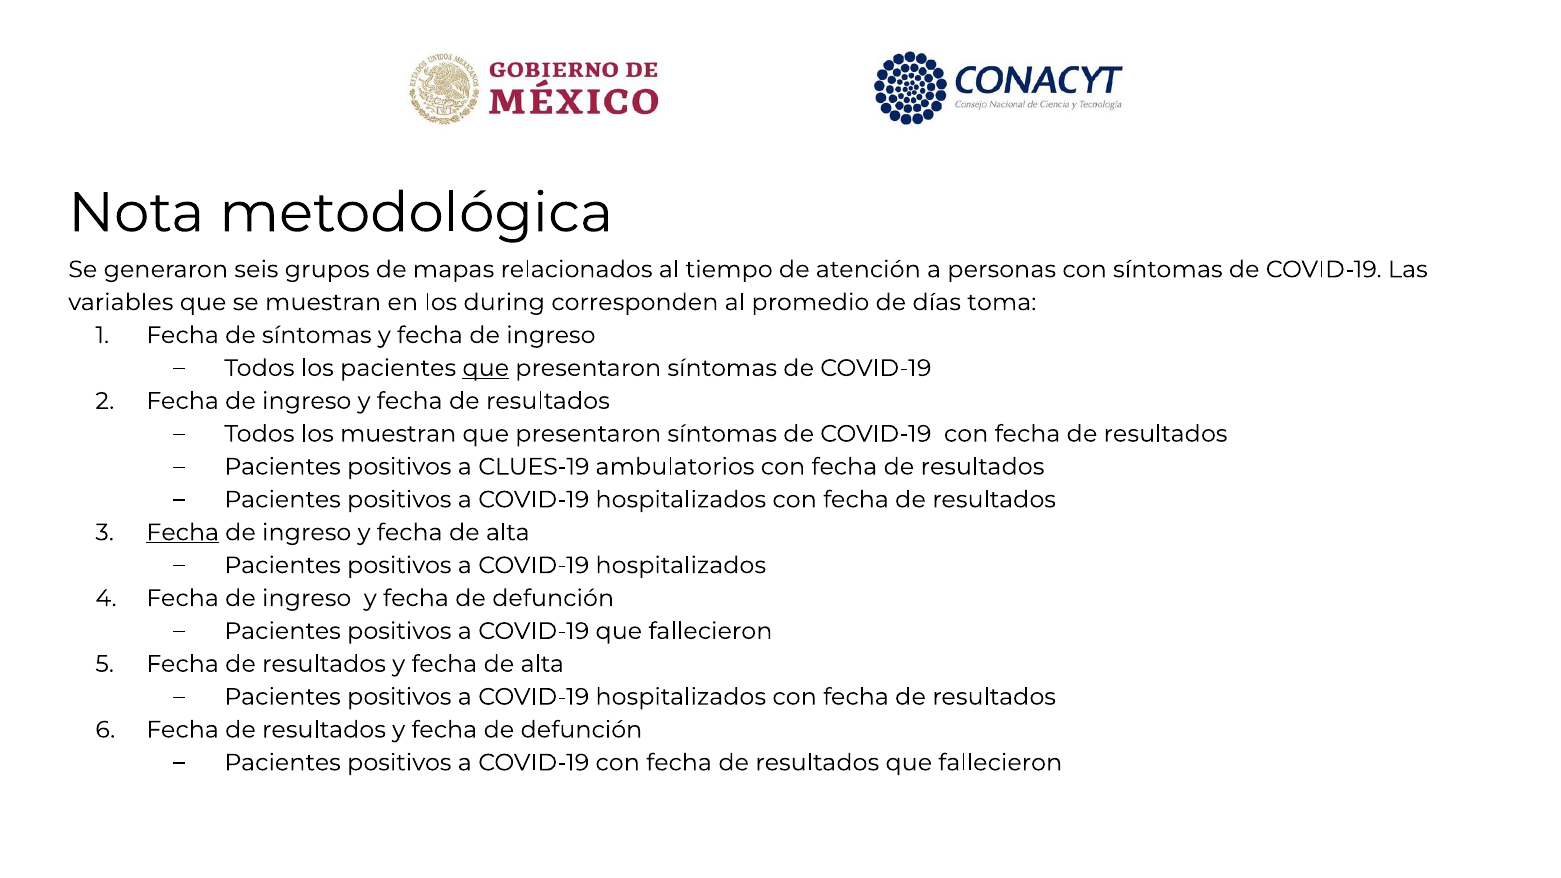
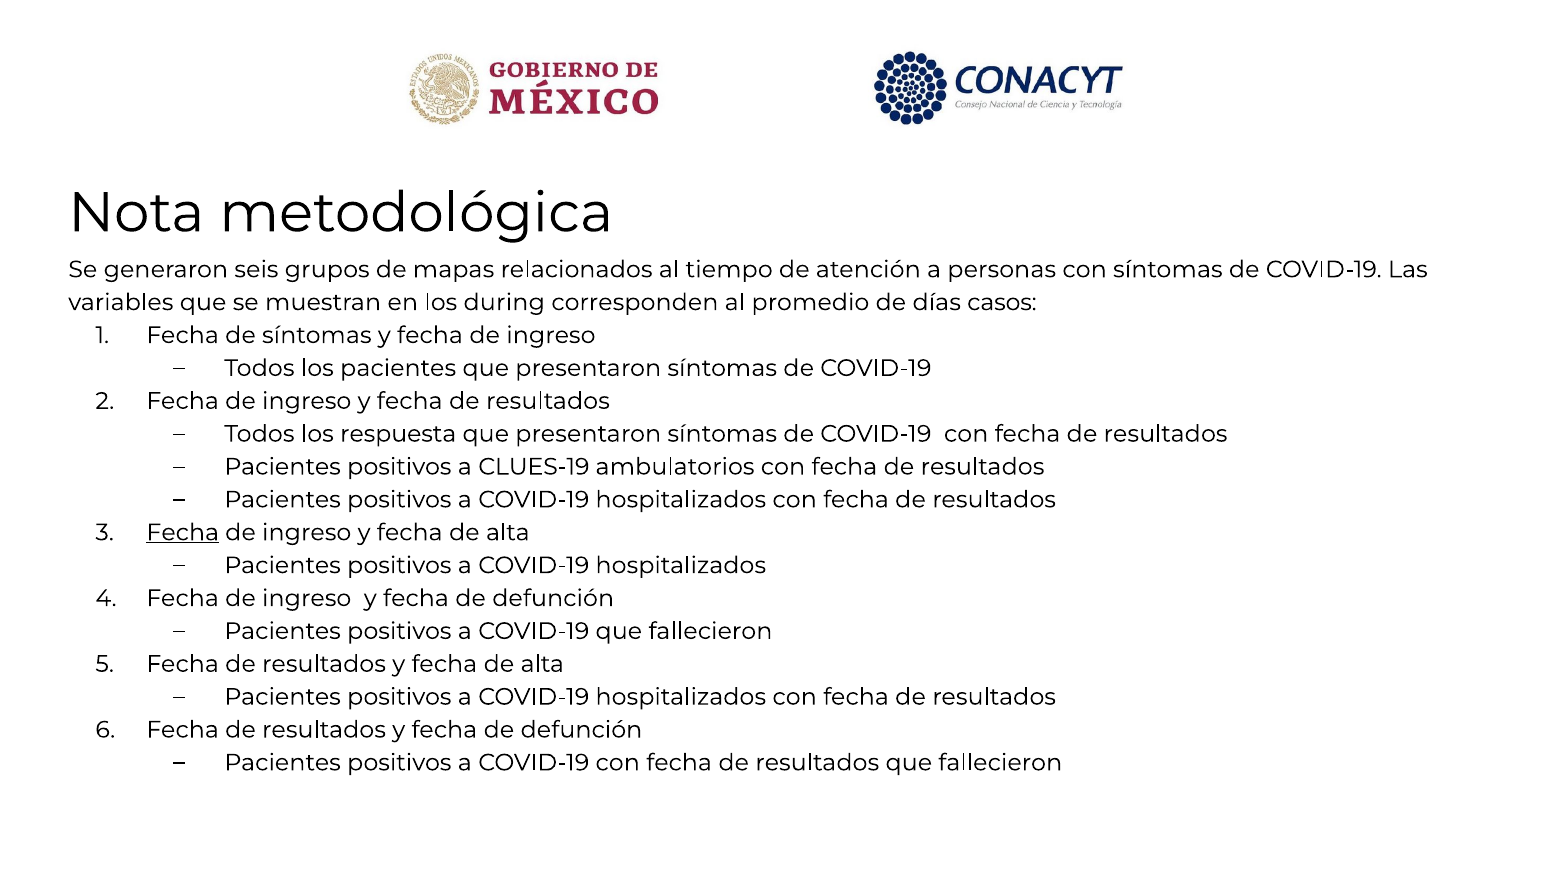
toma: toma -> casos
que at (486, 368) underline: present -> none
los muestran: muestran -> respuesta
